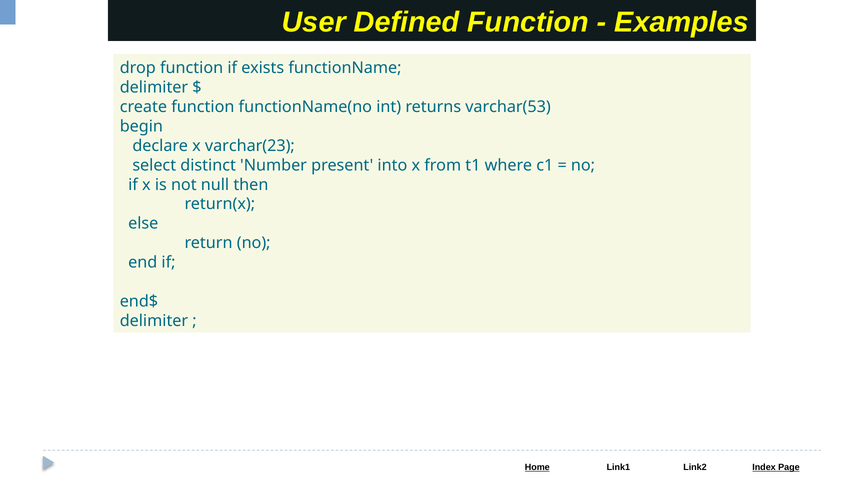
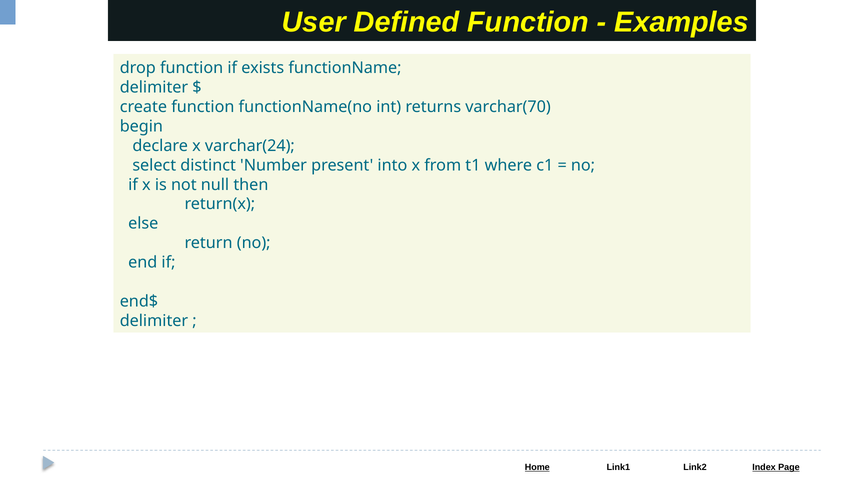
varchar(53: varchar(53 -> varchar(70
varchar(23: varchar(23 -> varchar(24
